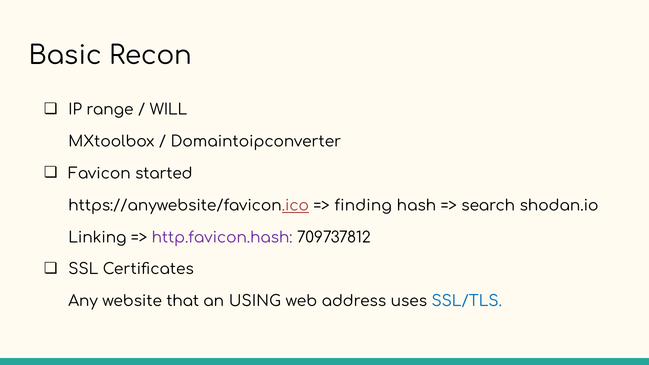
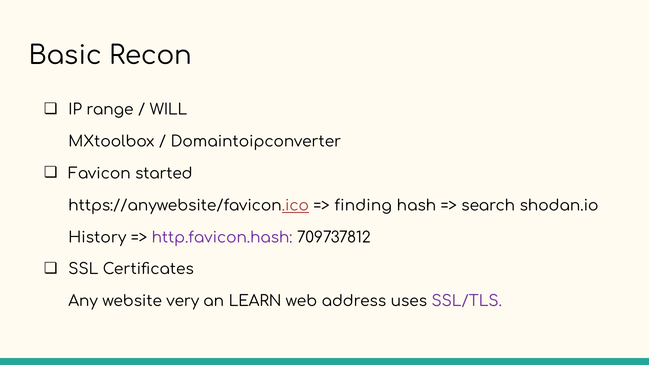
Linking: Linking -> History
that: that -> very
USING: USING -> LEARN
SSL/TLS colour: blue -> purple
